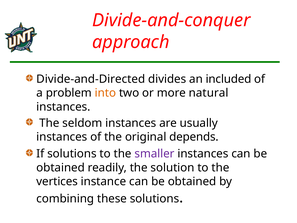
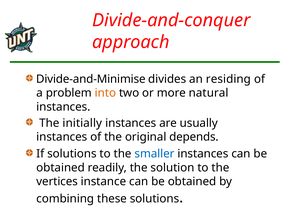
Divide-and-Directed: Divide-and-Directed -> Divide-and-Minimise
included: included -> residing
seldom: seldom -> initially
smaller colour: purple -> blue
